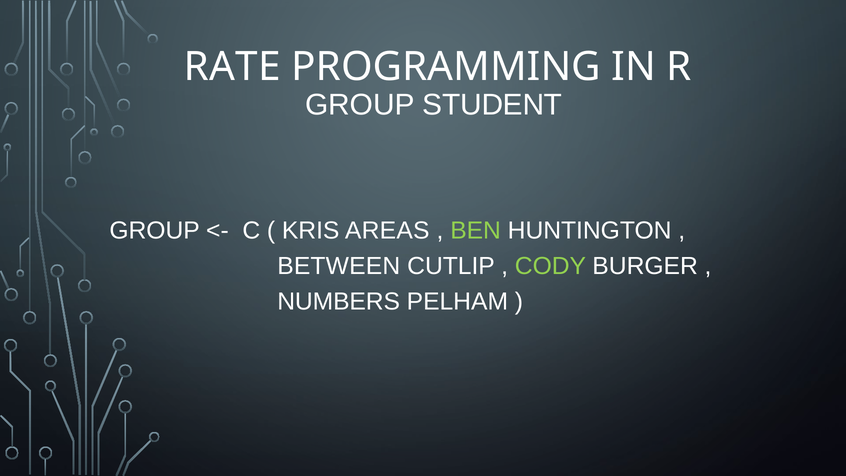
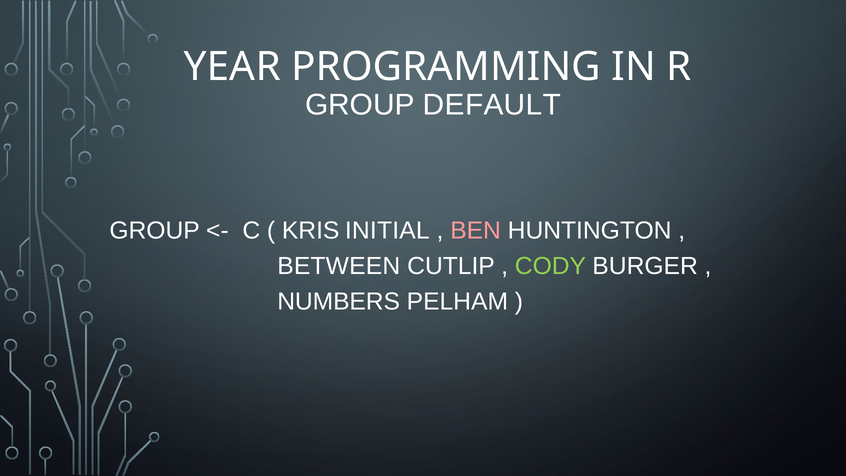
RATE: RATE -> YEAR
STUDENT: STUDENT -> DEFAULT
AREAS: AREAS -> INITIAL
BEN colour: light green -> pink
